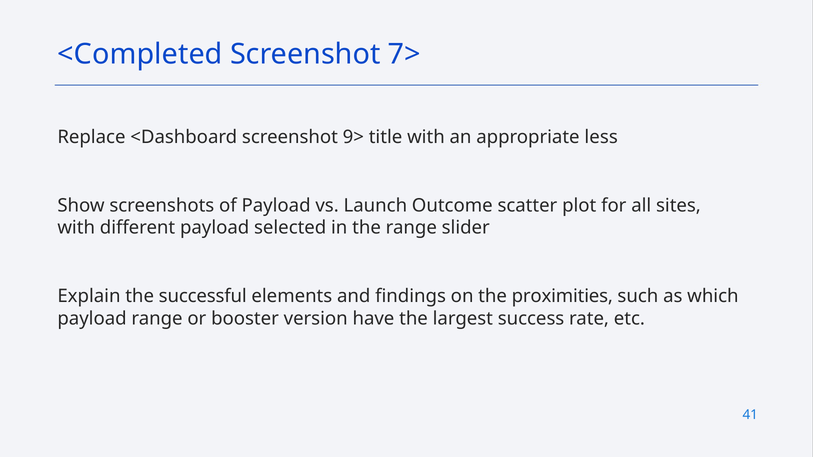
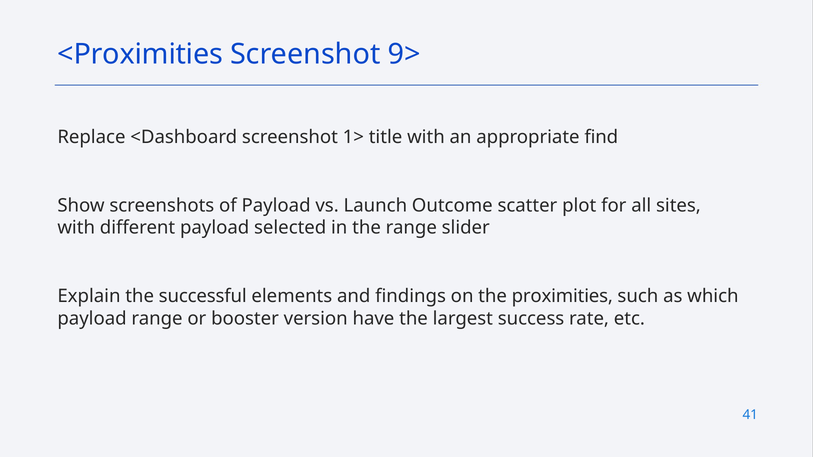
<Completed: <Completed -> <Proximities
7>: 7> -> 9>
9>: 9> -> 1>
less: less -> find
